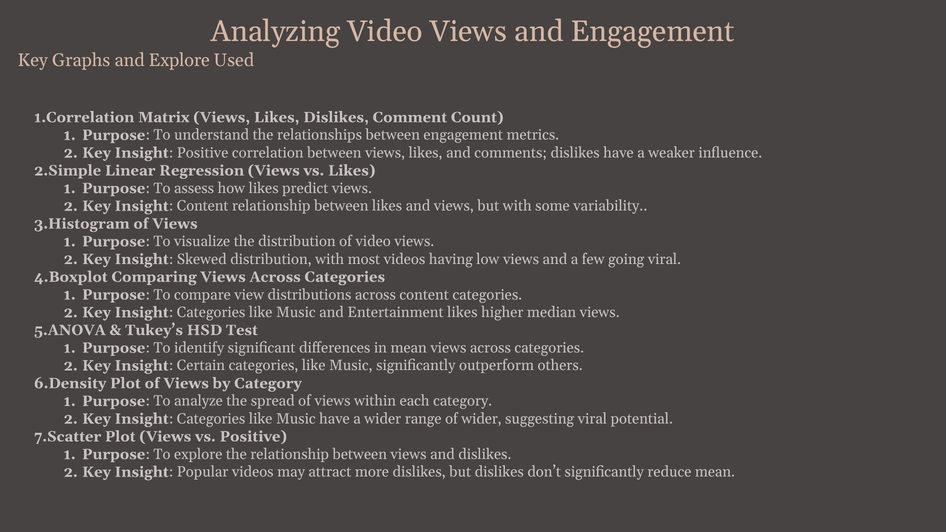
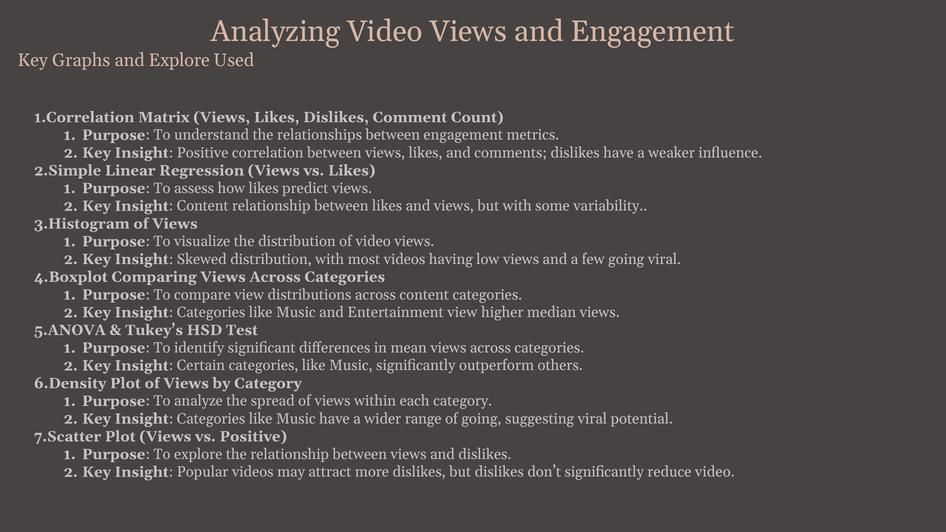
Entertainment likes: likes -> view
of wider: wider -> going
reduce mean: mean -> video
